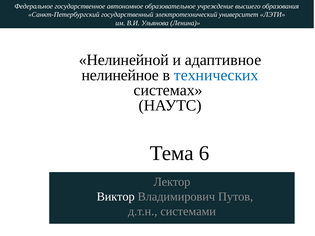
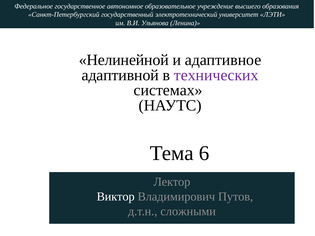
нелинейное: нелинейное -> адаптивной
технических colour: blue -> purple
системами: системами -> сложными
